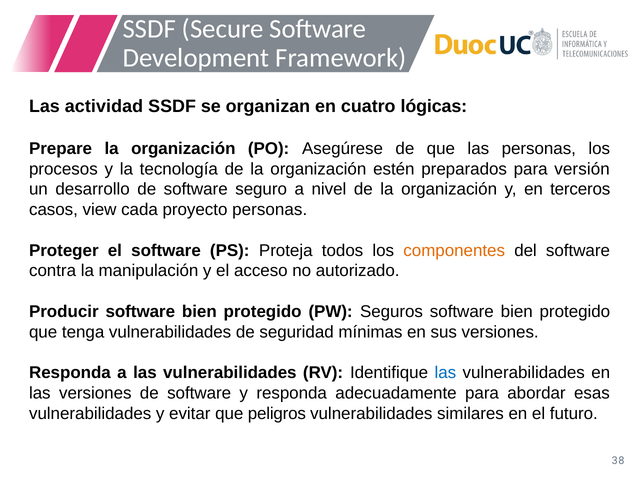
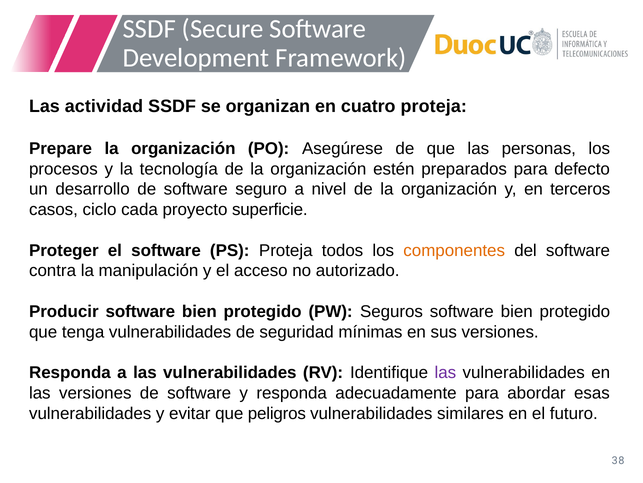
cuatro lógicas: lógicas -> proteja
versión: versión -> defecto
view: view -> ciclo
proyecto personas: personas -> superficie
las at (445, 372) colour: blue -> purple
